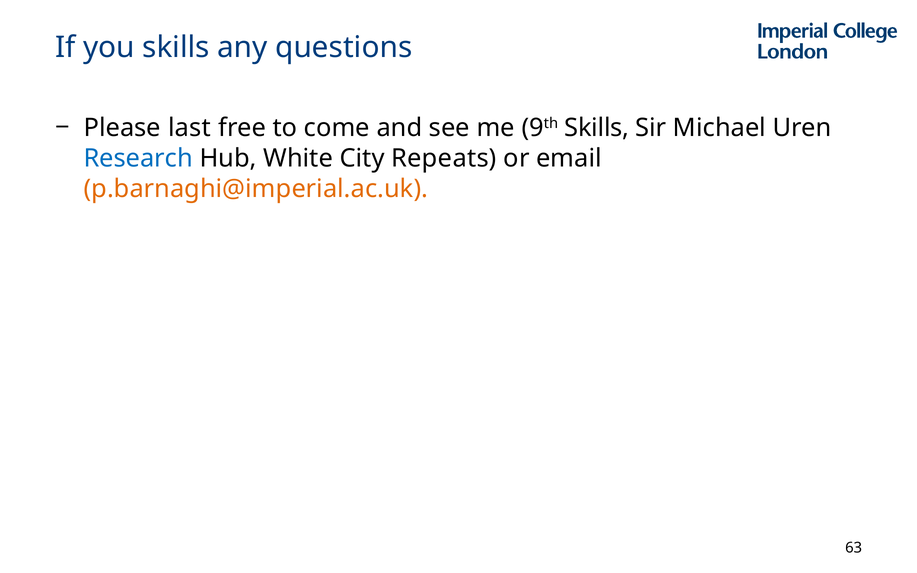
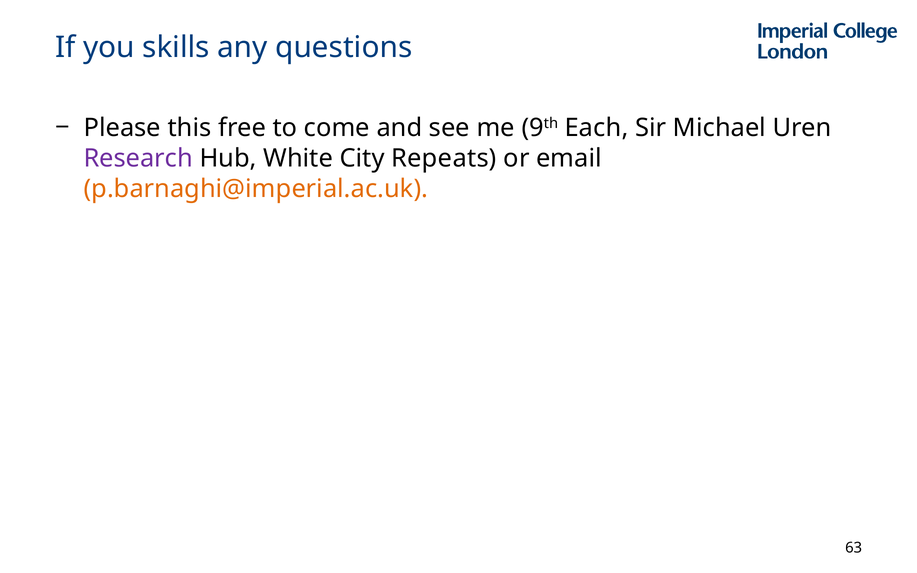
last: last -> this
9th Skills: Skills -> Each
Research colour: blue -> purple
